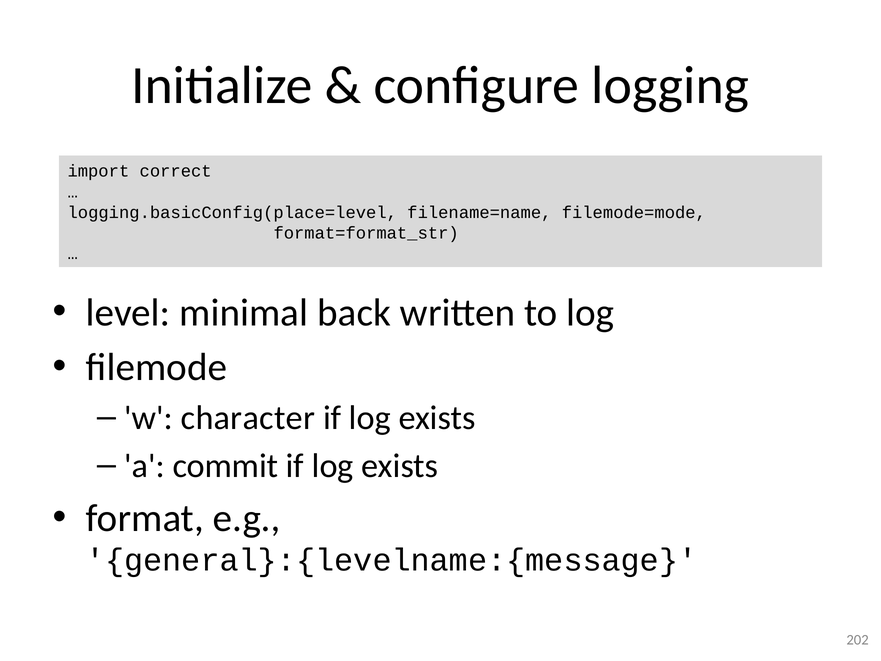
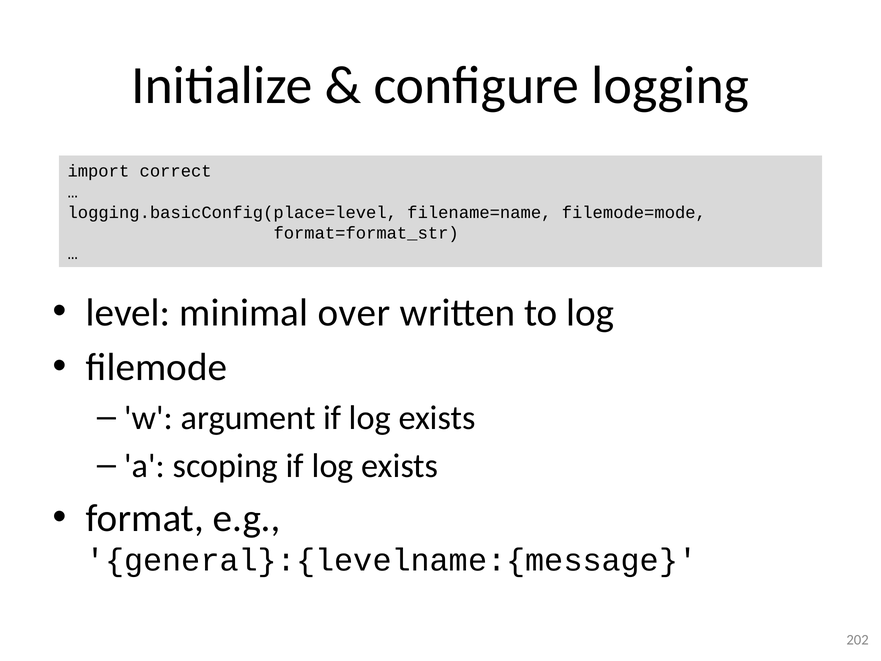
back: back -> over
character: character -> argument
commit: commit -> scoping
